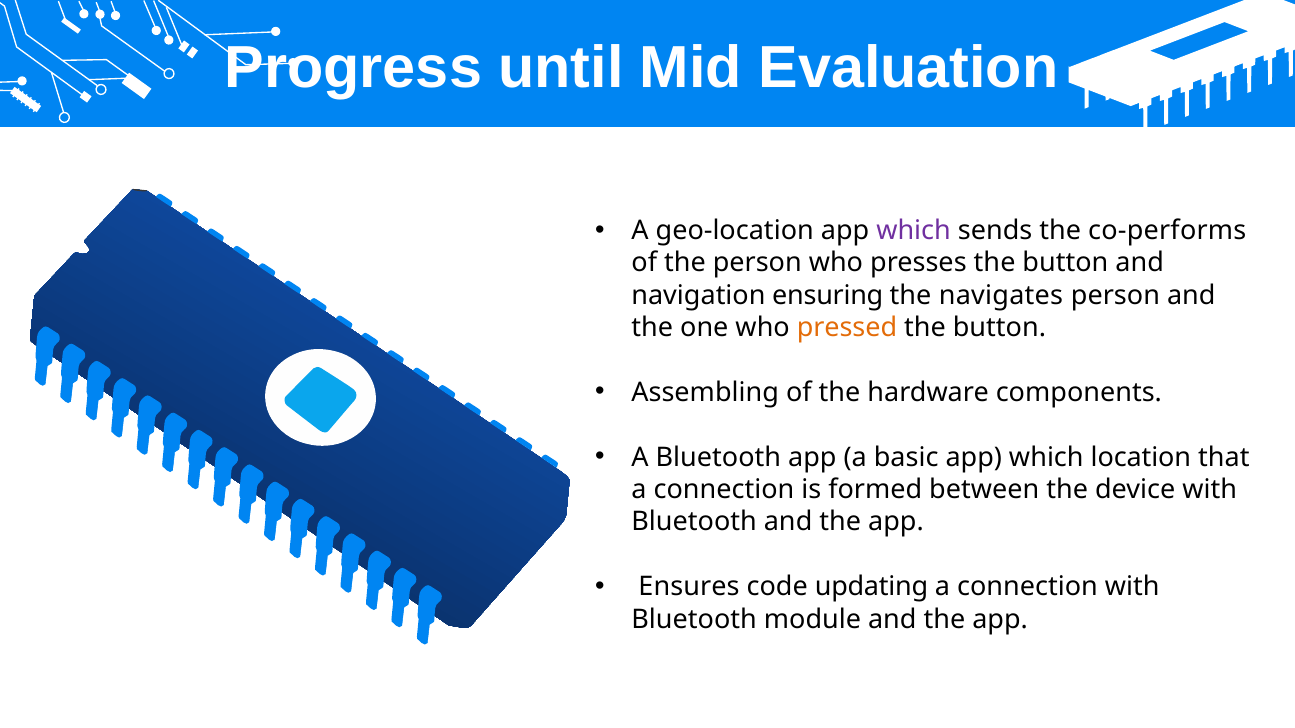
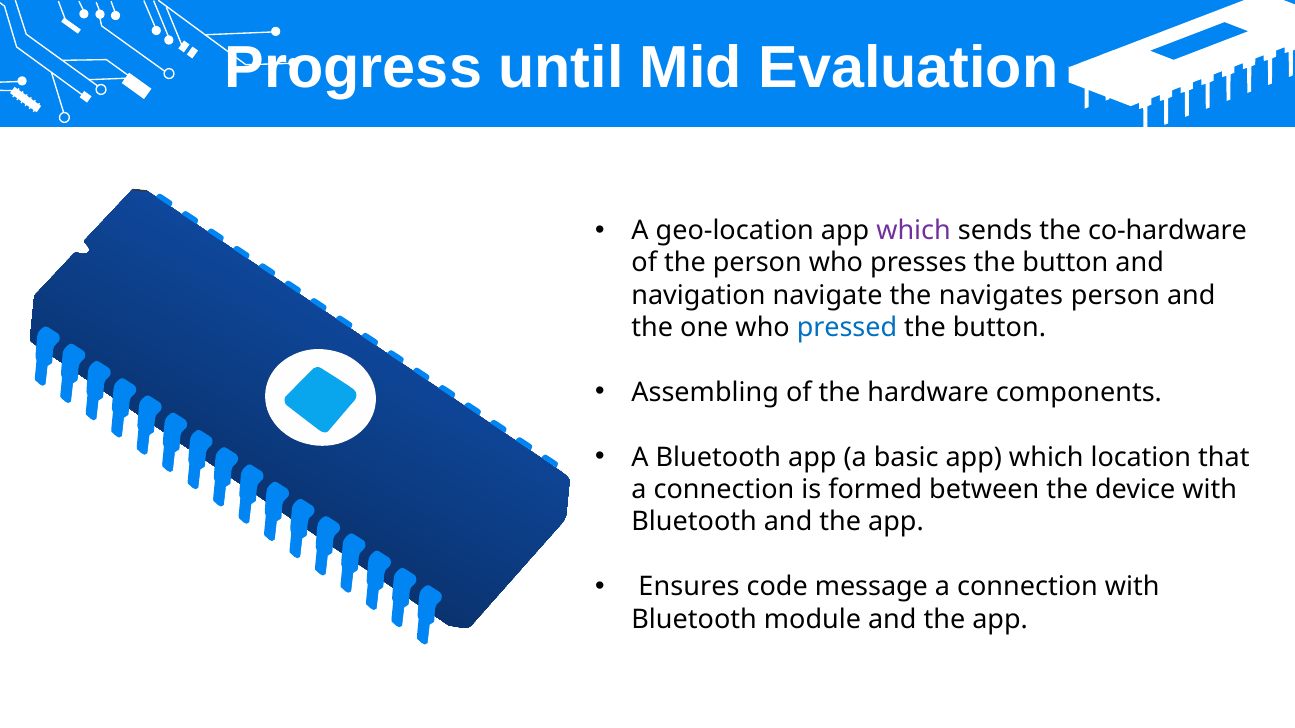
co-performs: co-performs -> co-hardware
ensuring: ensuring -> navigate
pressed colour: orange -> blue
updating: updating -> message
